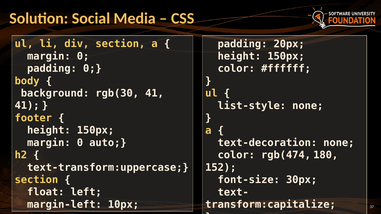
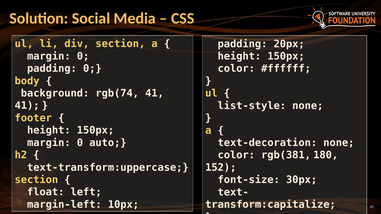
rgb(30: rgb(30 -> rgb(74
rgb(474: rgb(474 -> rgb(381
